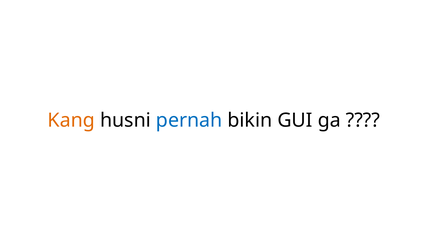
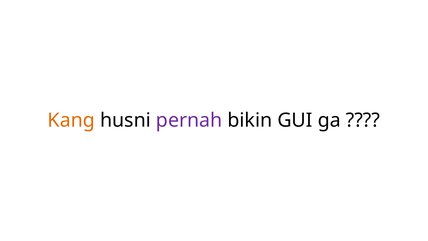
pernah colour: blue -> purple
